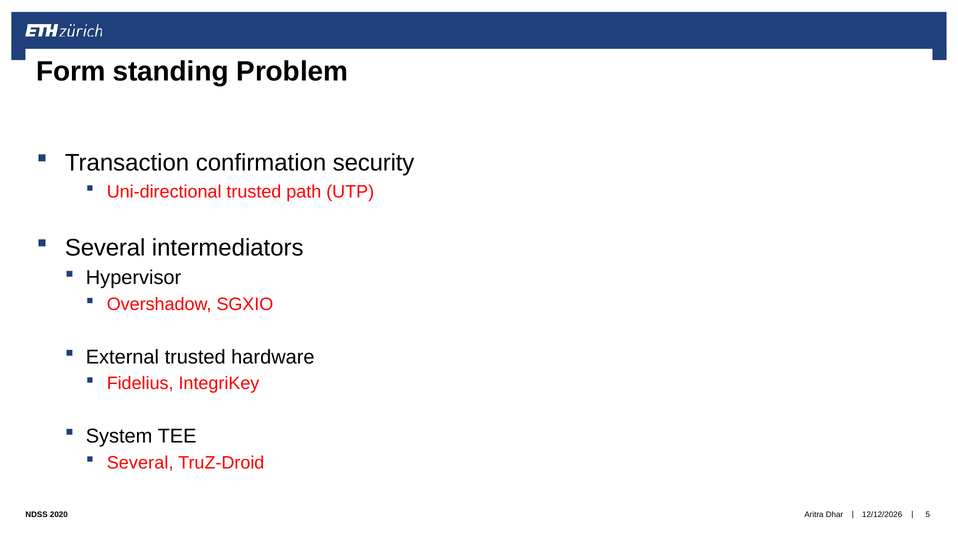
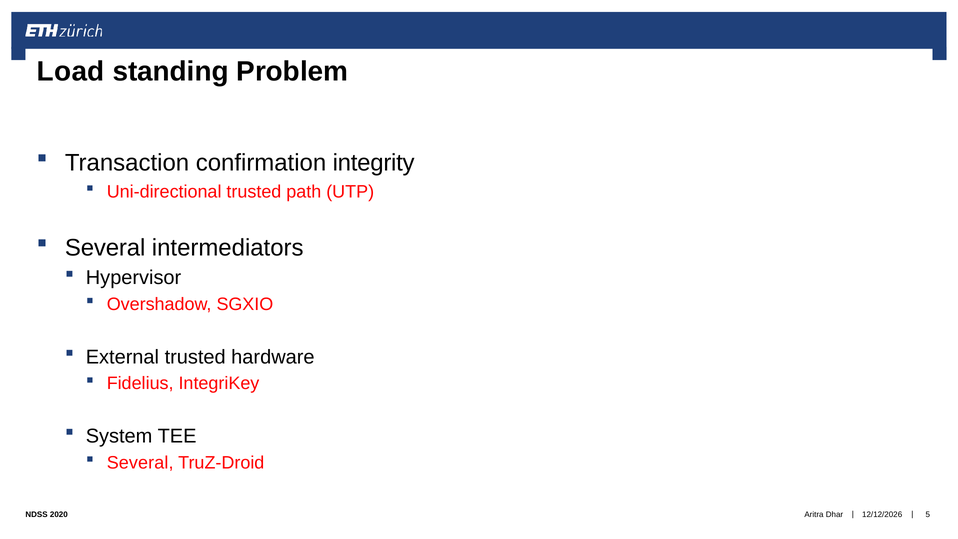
Form: Form -> Load
security: security -> integrity
